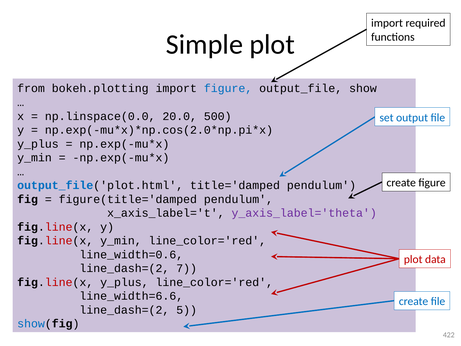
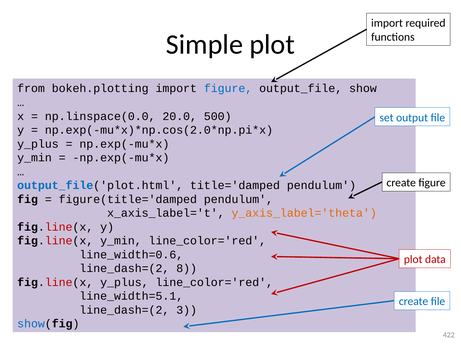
y_axis_label='theta colour: purple -> orange
7: 7 -> 8
line_width=6.6: line_width=6.6 -> line_width=5.1
5: 5 -> 3
